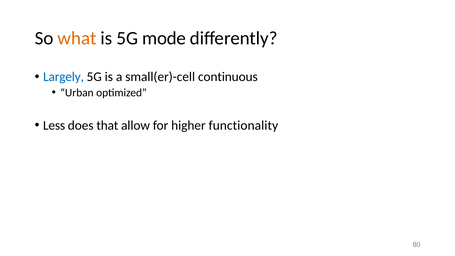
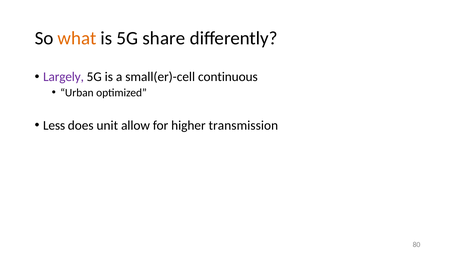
mode: mode -> share
Largely colour: blue -> purple
that: that -> unit
functionality: functionality -> transmission
